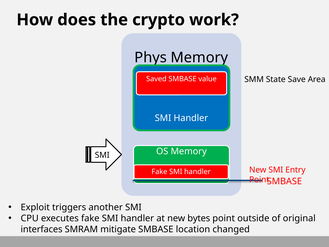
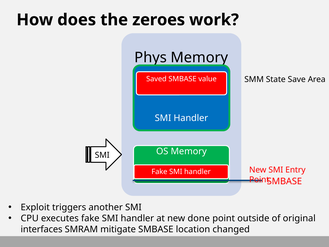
crypto: crypto -> zeroes
bytes: bytes -> done
